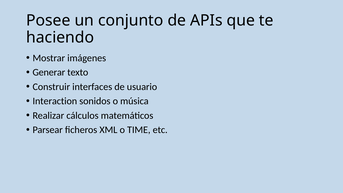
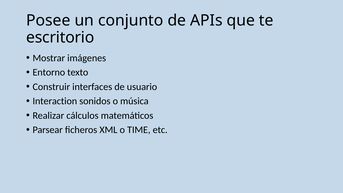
haciendo: haciendo -> escritorio
Generar: Generar -> Entorno
